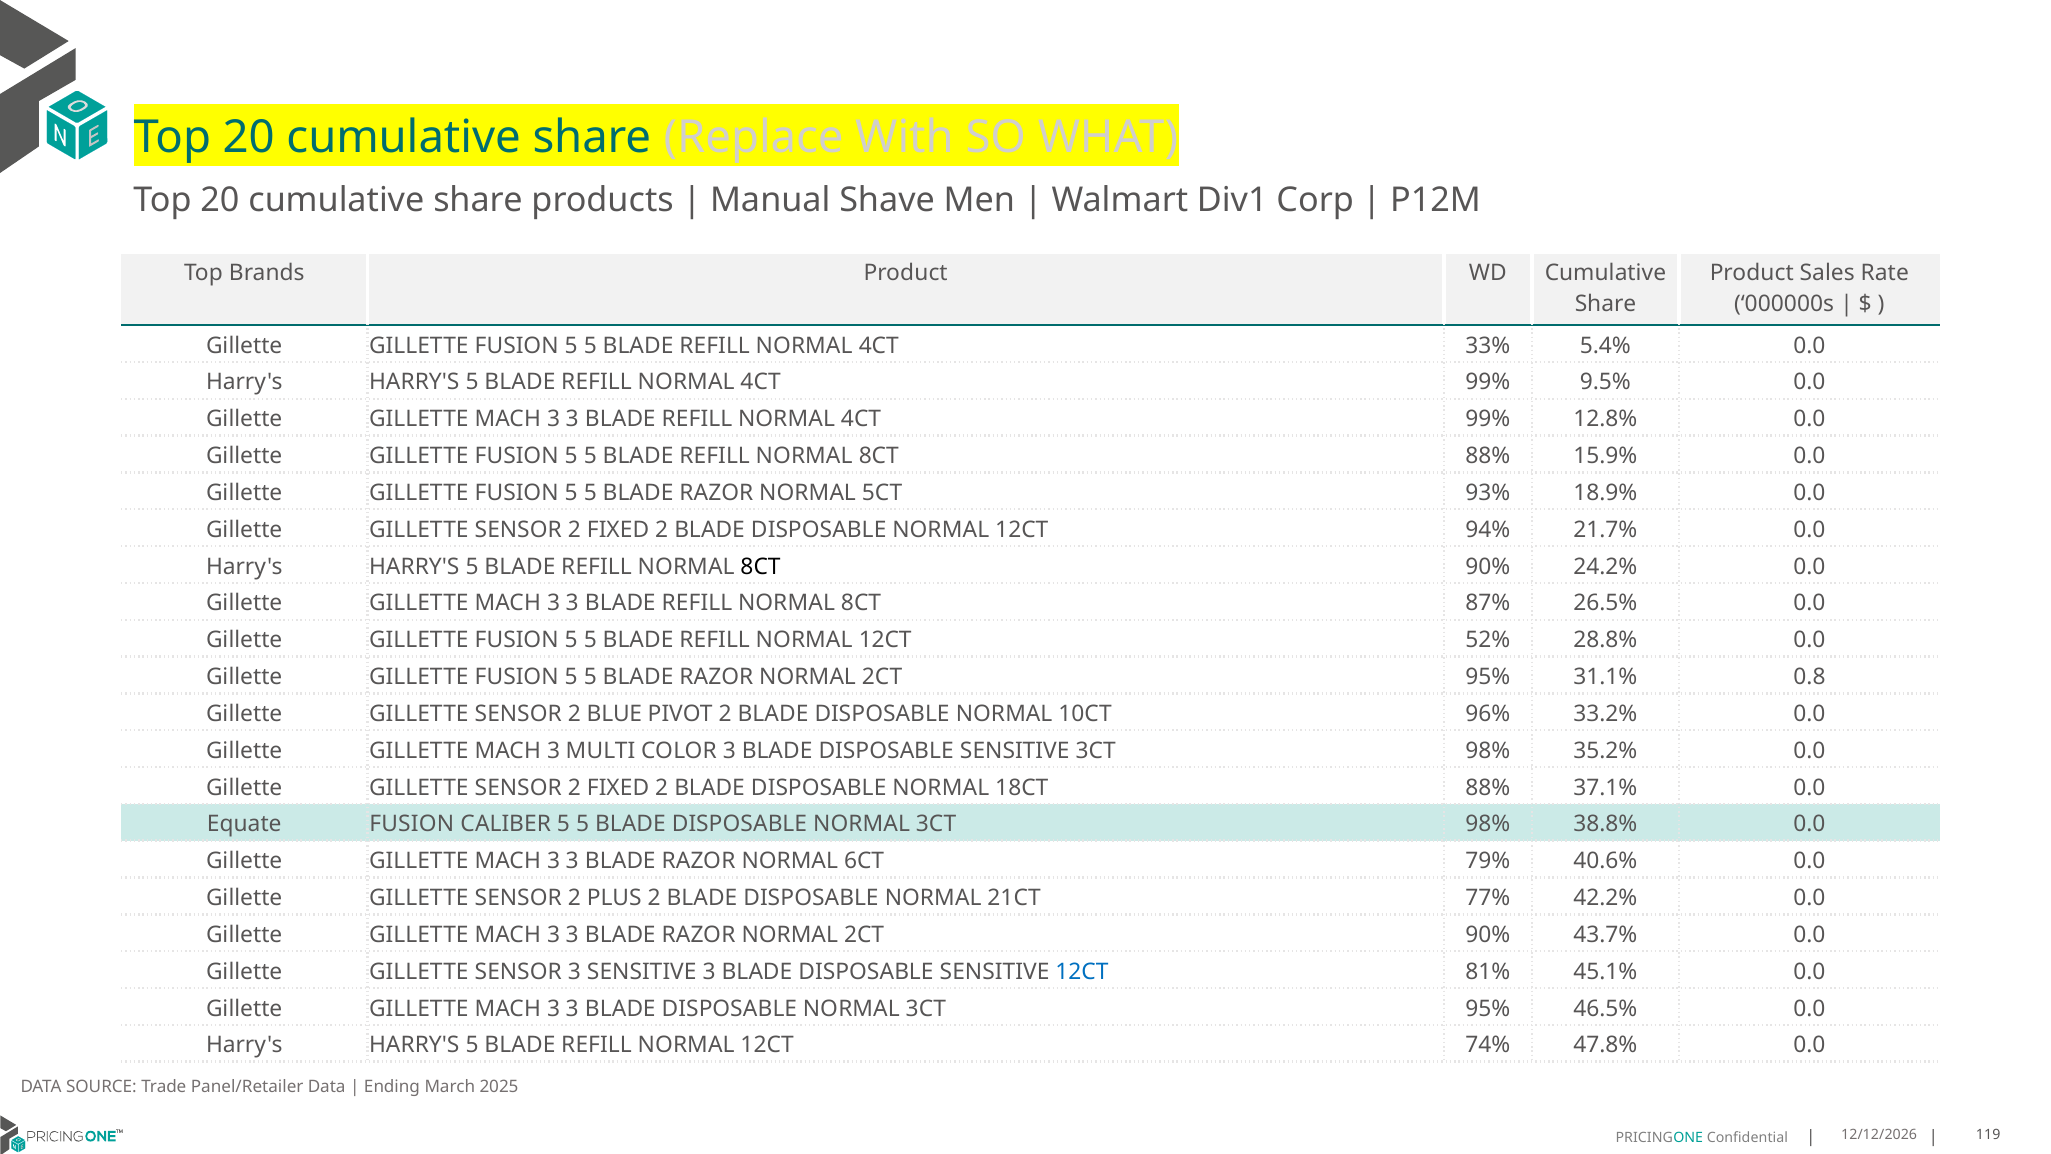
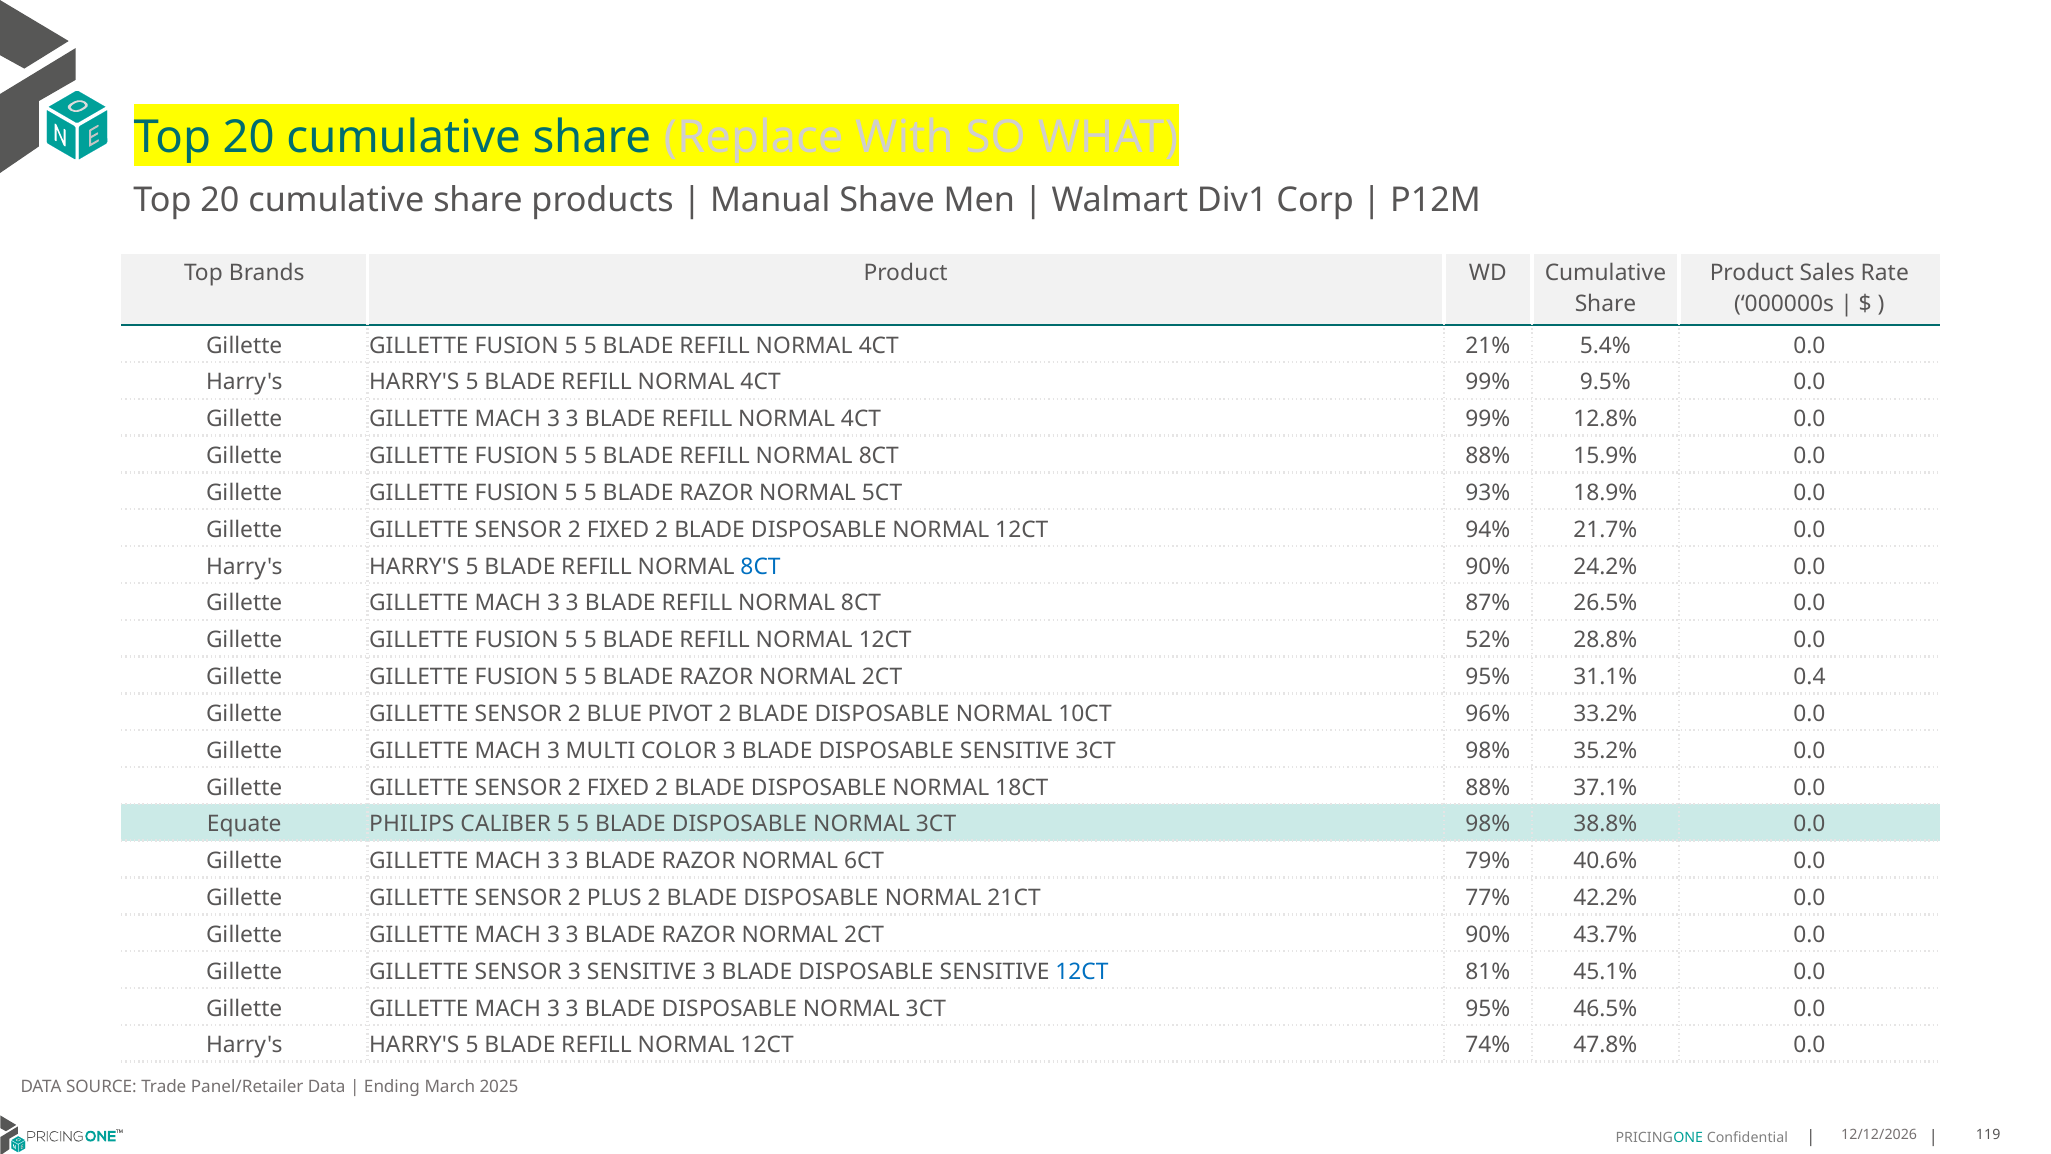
33%: 33% -> 21%
8CT at (761, 566) colour: black -> blue
0.8: 0.8 -> 0.4
Equate FUSION: FUSION -> PHILIPS
